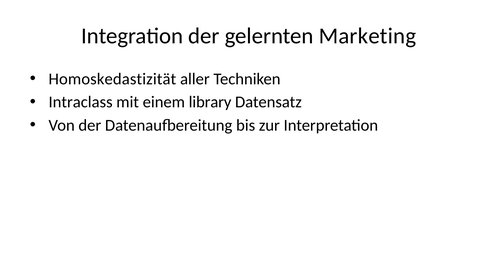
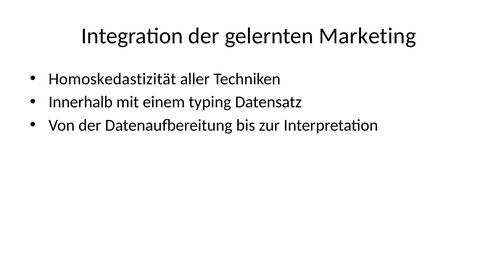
Intraclass: Intraclass -> Innerhalb
library: library -> typing
